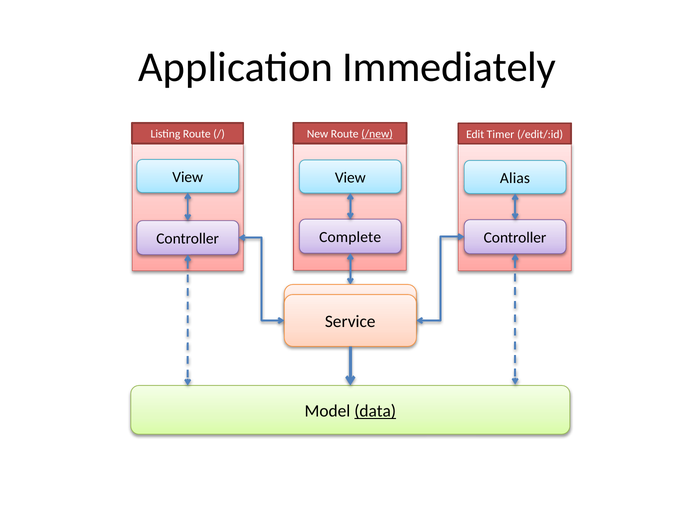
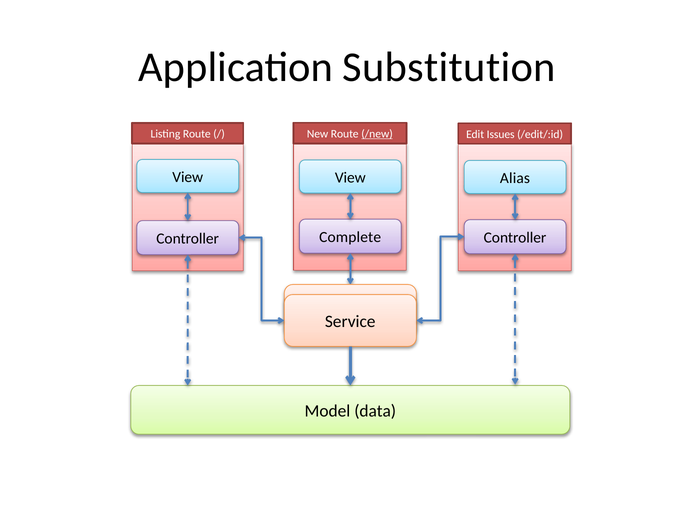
Immediately: Immediately -> Substitution
Timer: Timer -> Issues
data underline: present -> none
